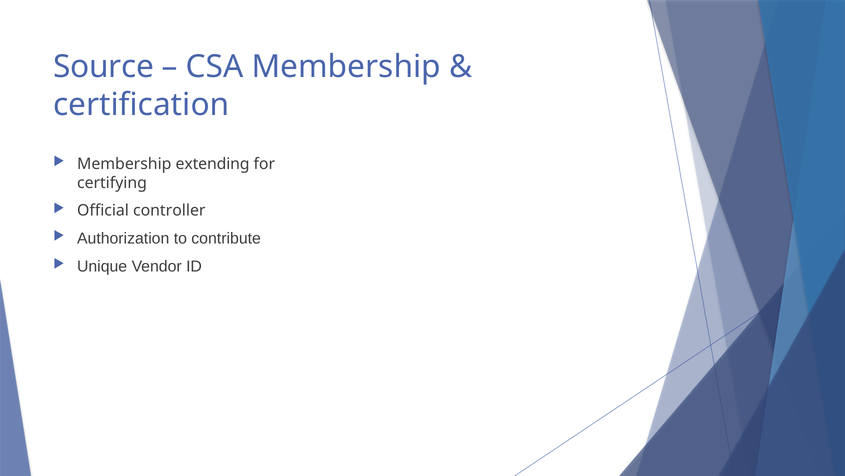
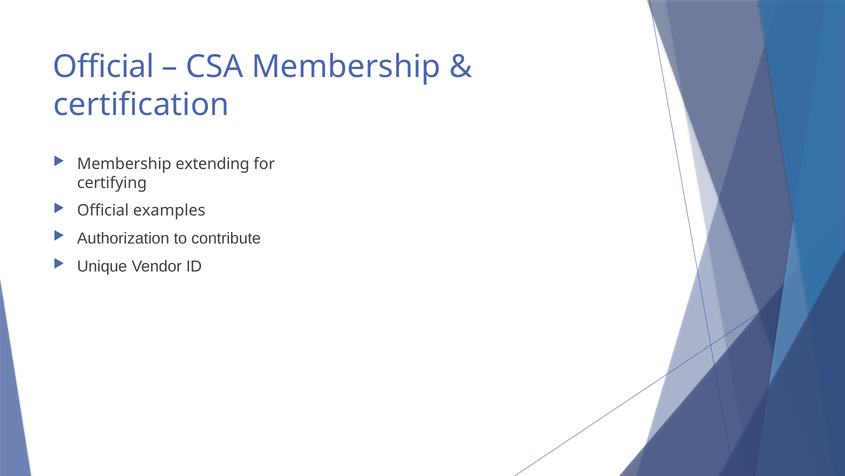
Source at (104, 67): Source -> Official
controller: controller -> examples
